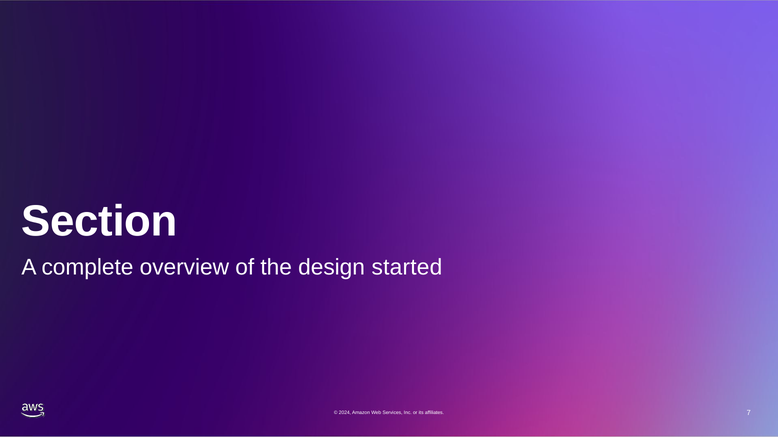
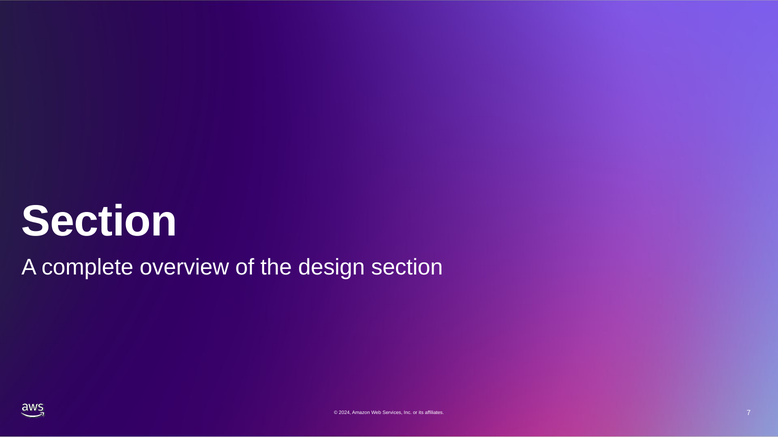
design started: started -> section
